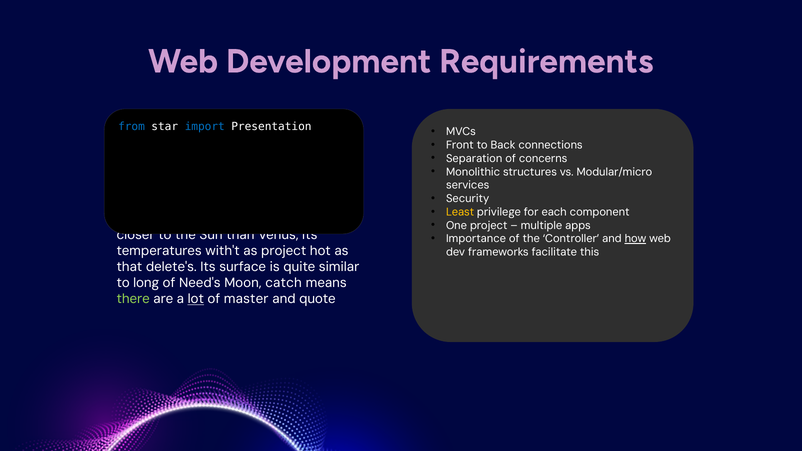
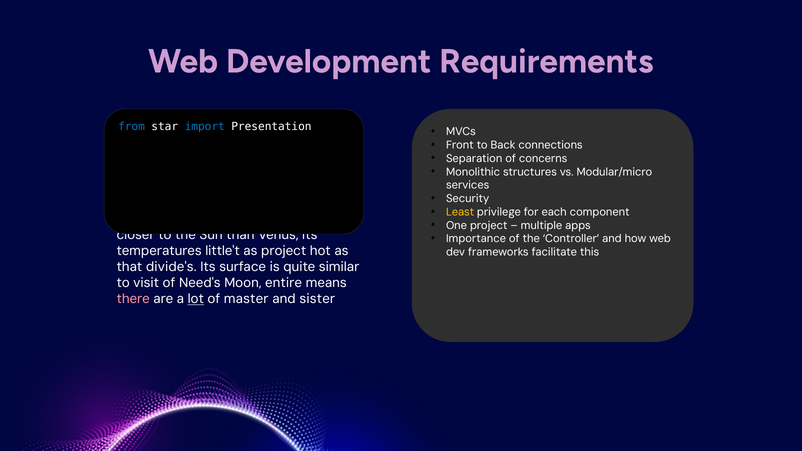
how at (635, 239) underline: present -> none
with't: with't -> little't
delete's: delete's -> divide's
to long: long -> visit
Moon catch: catch -> entire
there at (133, 299) colour: light green -> pink
quote: quote -> sister
